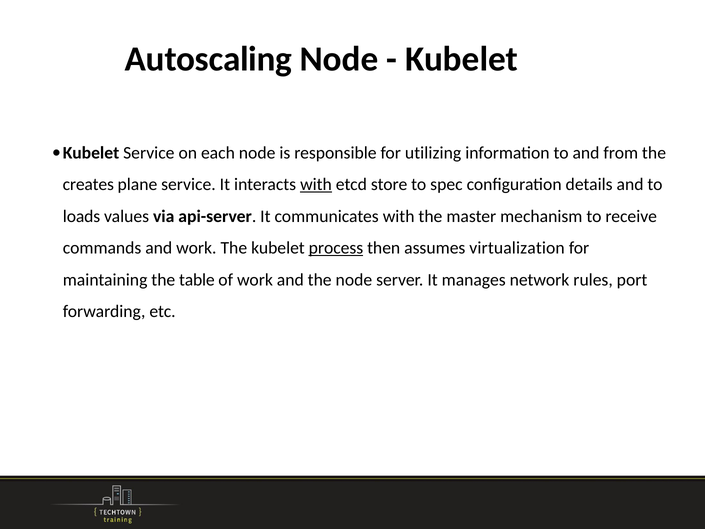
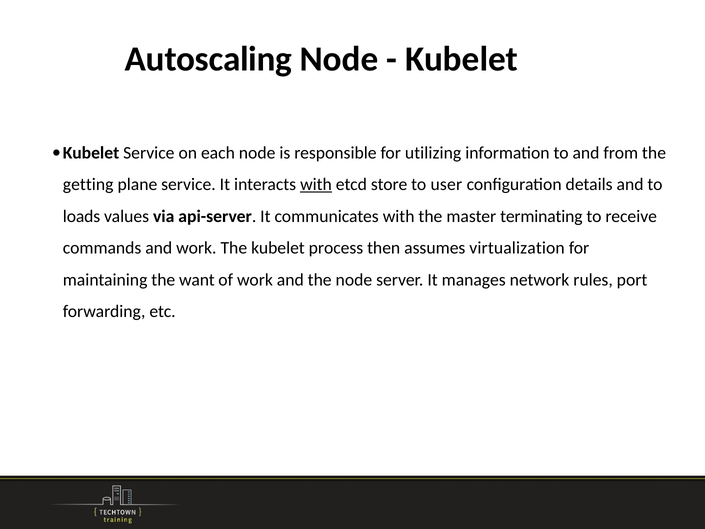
creates: creates -> getting
spec: spec -> user
mechanism: mechanism -> terminating
process underline: present -> none
table: table -> want
